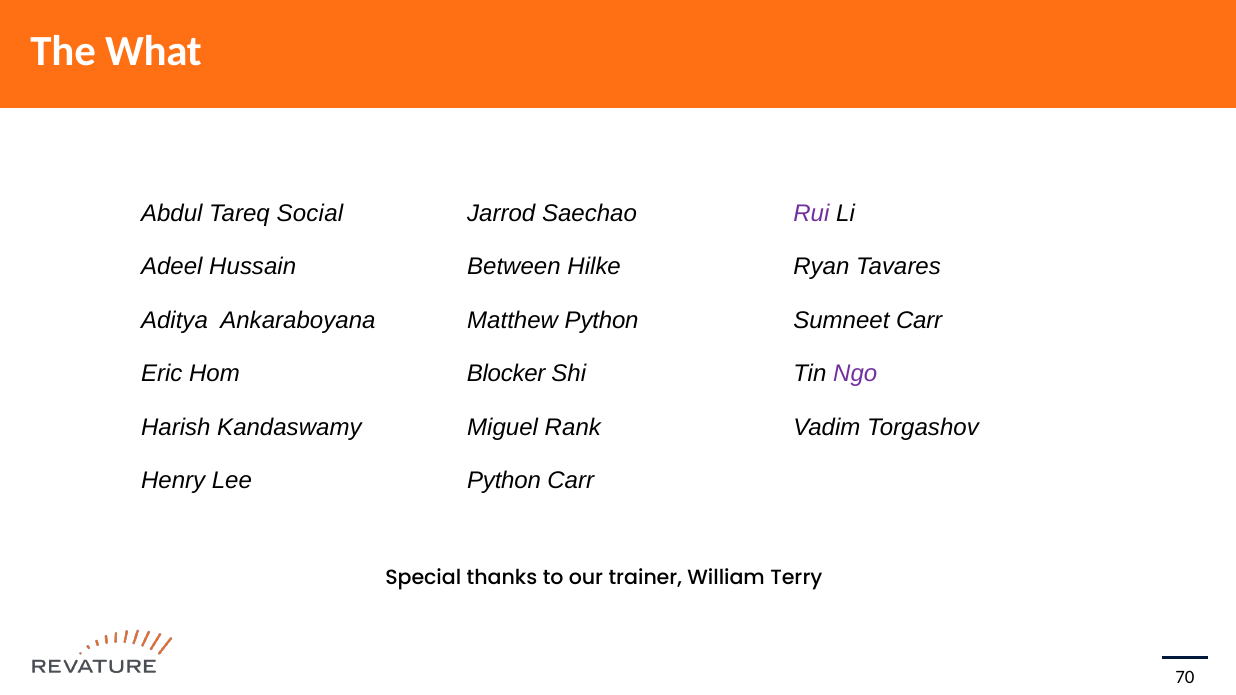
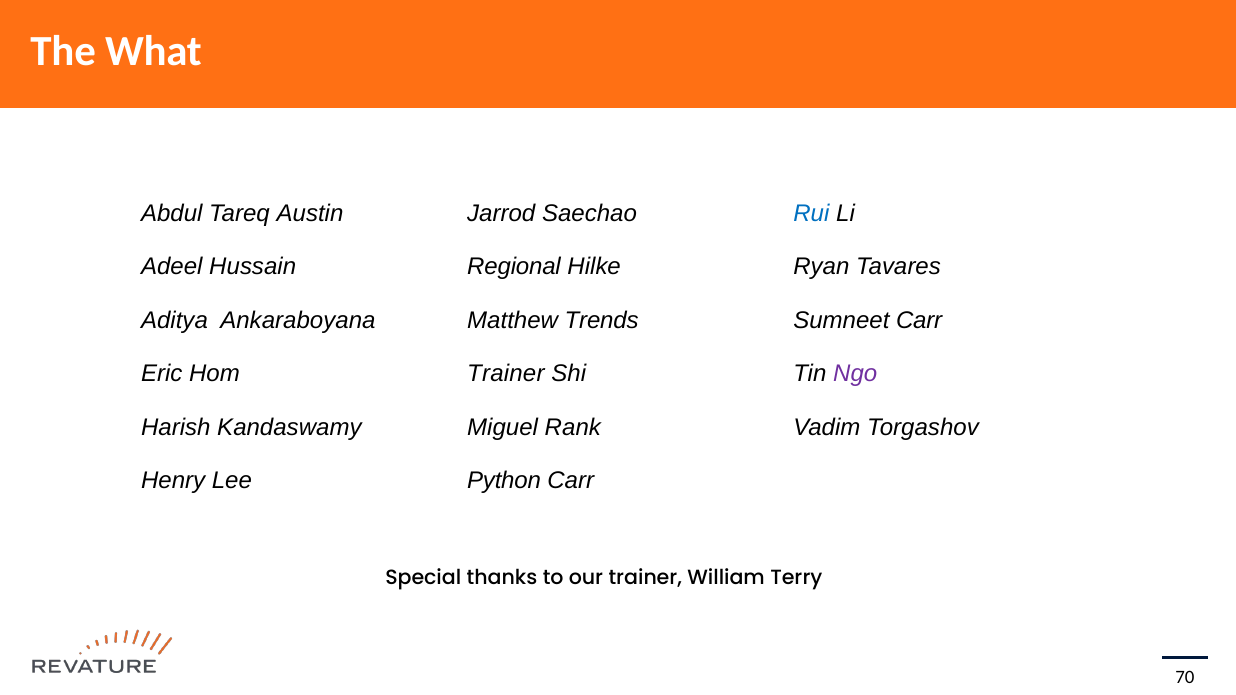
Social: Social -> Austin
Rui colour: purple -> blue
Between: Between -> Regional
Matthew Python: Python -> Trends
Hom Blocker: Blocker -> Trainer
